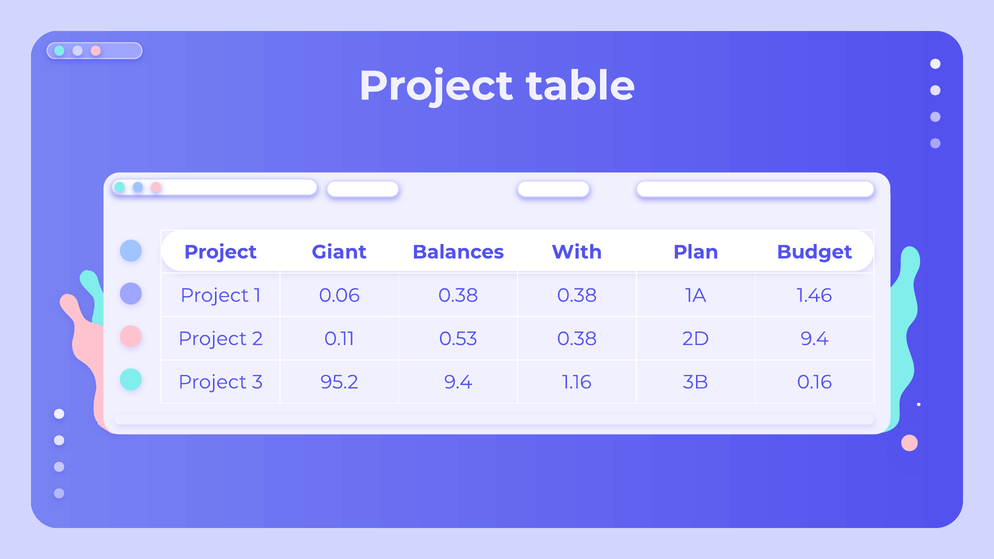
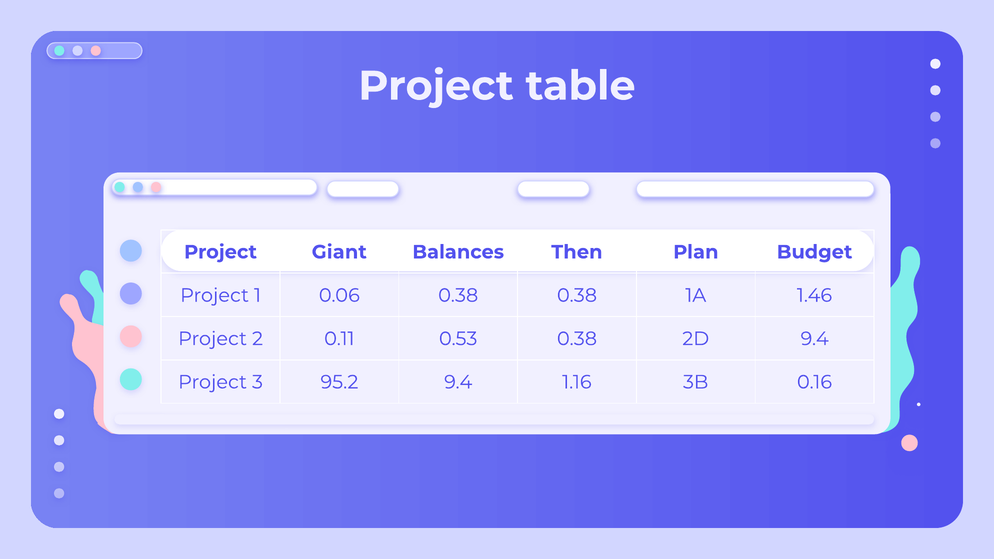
With: With -> Then
